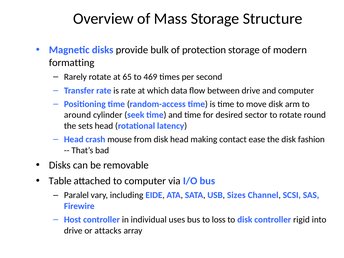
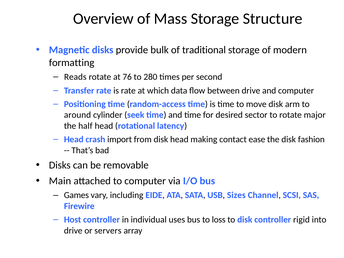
protection: protection -> traditional
Rarely: Rarely -> Reads
65: 65 -> 76
469: 469 -> 280
round: round -> major
sets: sets -> half
mouse: mouse -> import
Table: Table -> Main
Paralel: Paralel -> Games
attacks: attacks -> servers
